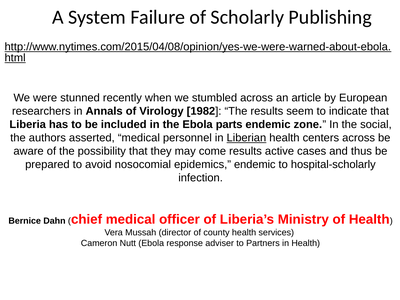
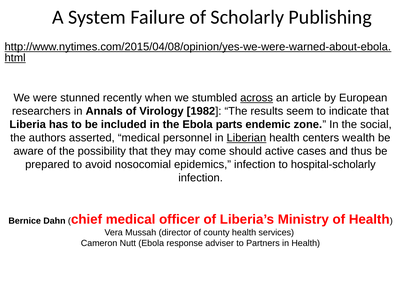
across at (257, 98) underline: none -> present
centers across: across -> wealth
come results: results -> should
epidemics endemic: endemic -> infection
